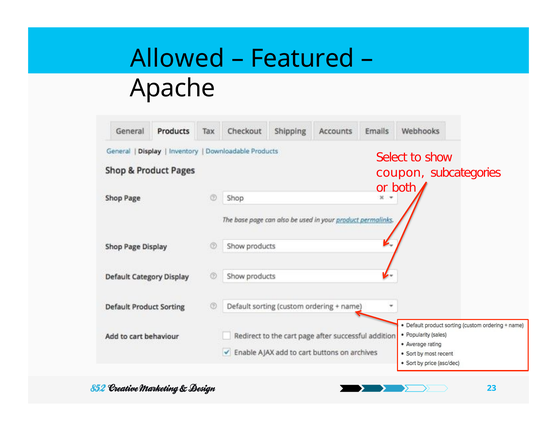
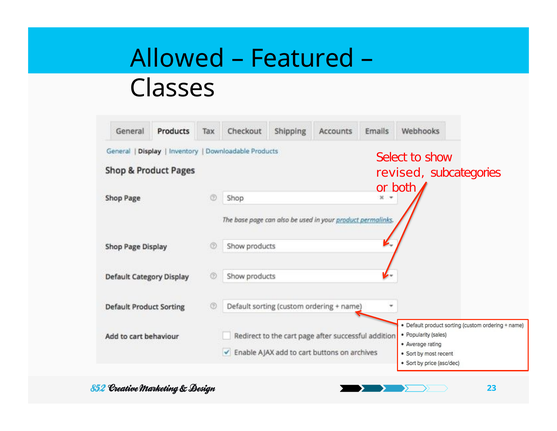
Apache: Apache -> Classes
coupon: coupon -> revised
